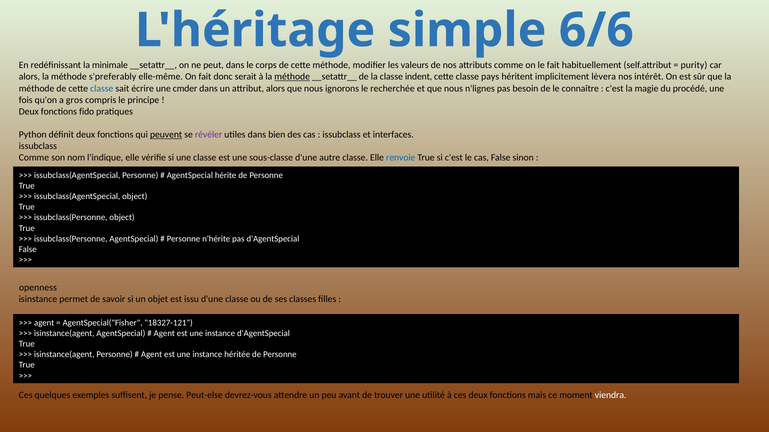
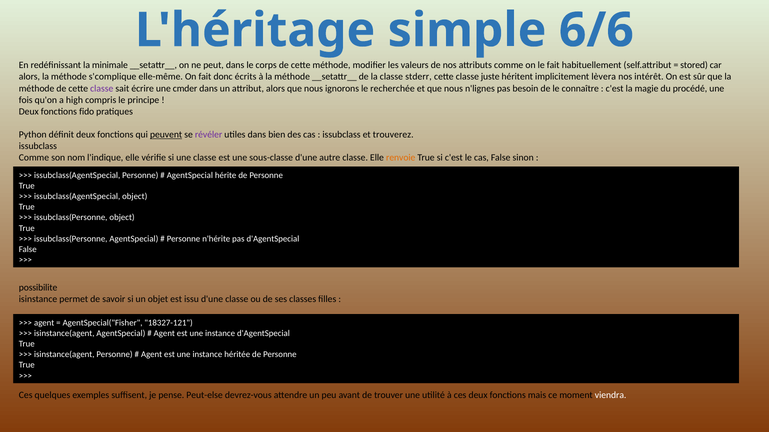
purity: purity -> stored
s'preferably: s'preferably -> s'complique
serait: serait -> écrits
méthode at (292, 77) underline: present -> none
indent: indent -> stderr
pays: pays -> juste
classe at (102, 88) colour: blue -> purple
gros: gros -> high
interfaces: interfaces -> trouverez
renvoie colour: blue -> orange
openness: openness -> possibilite
